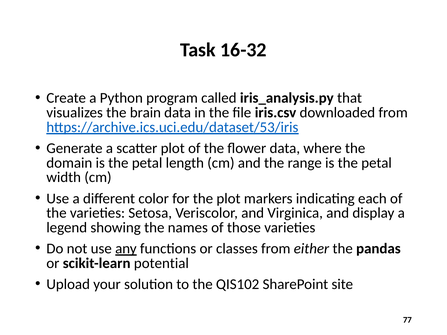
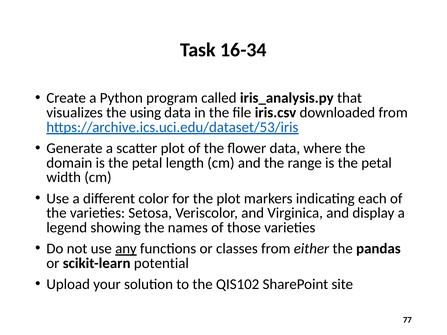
16-32: 16-32 -> 16-34
brain: brain -> using
